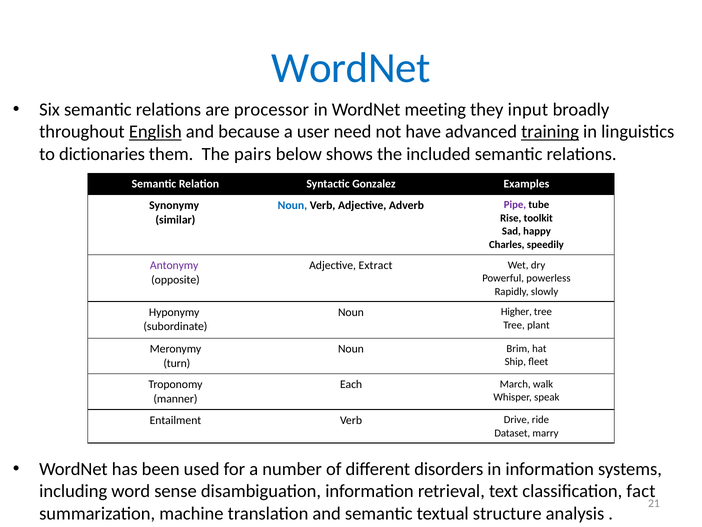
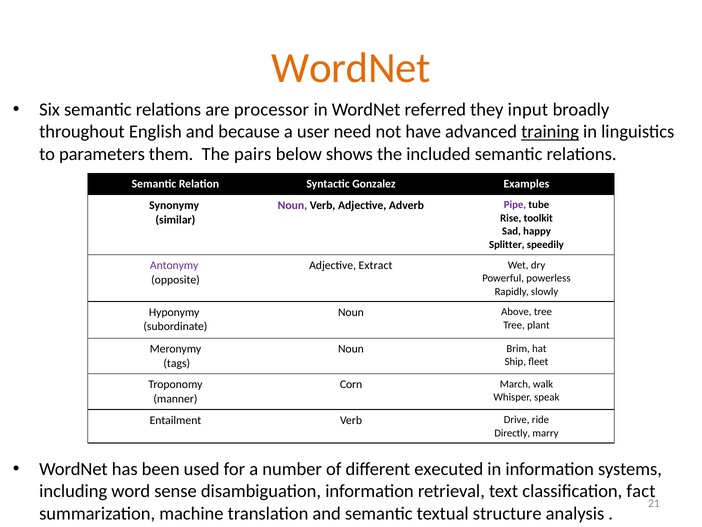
WordNet at (351, 68) colour: blue -> orange
meeting: meeting -> referred
English underline: present -> none
dictionaries: dictionaries -> parameters
Noun at (292, 205) colour: blue -> purple
Charles: Charles -> Splitter
Higher: Higher -> Above
turn: turn -> tags
Each: Each -> Corn
Dataset: Dataset -> Directly
disorders: disorders -> executed
